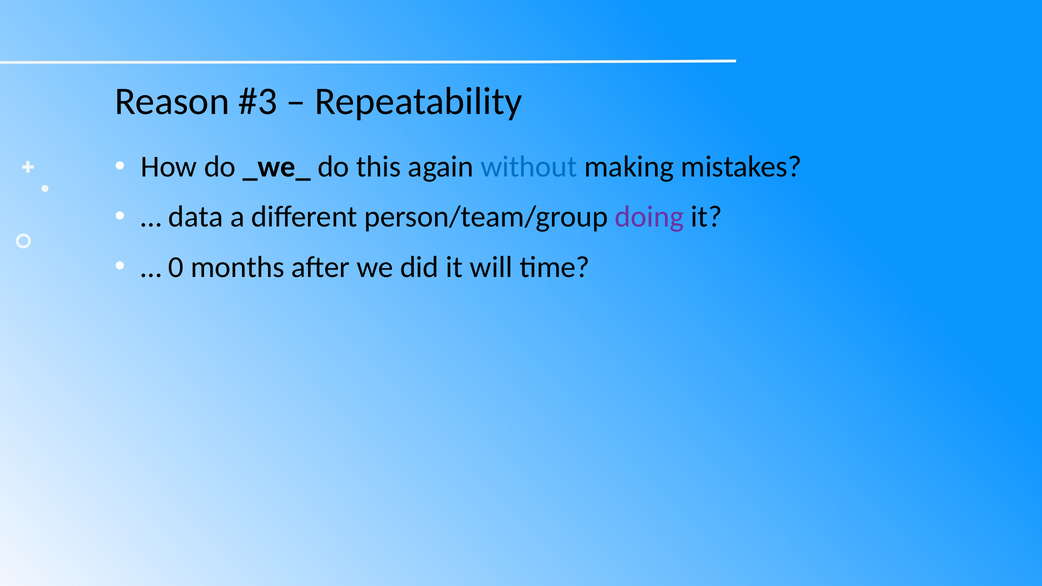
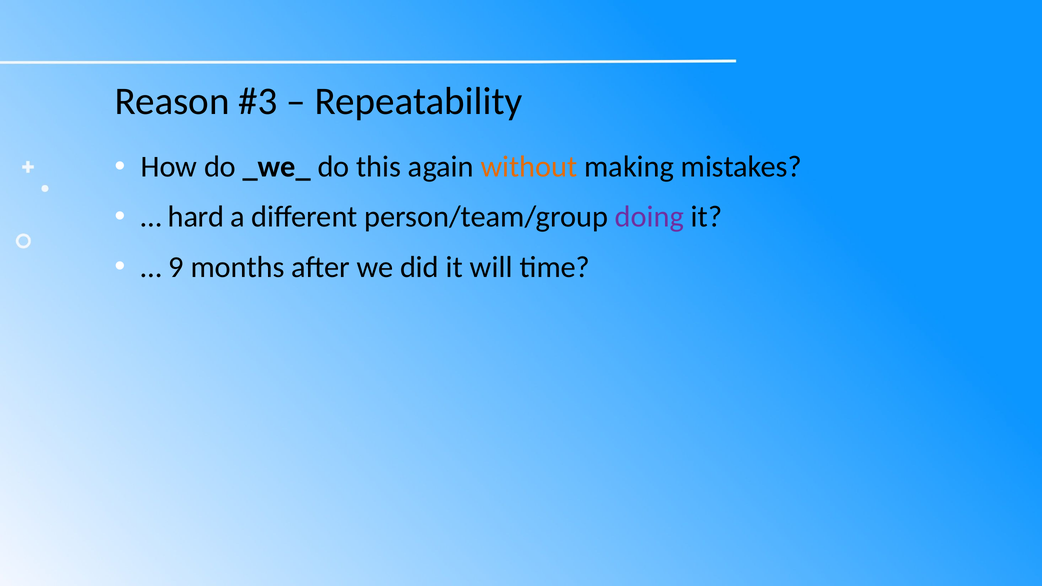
without colour: blue -> orange
data: data -> hard
0: 0 -> 9
